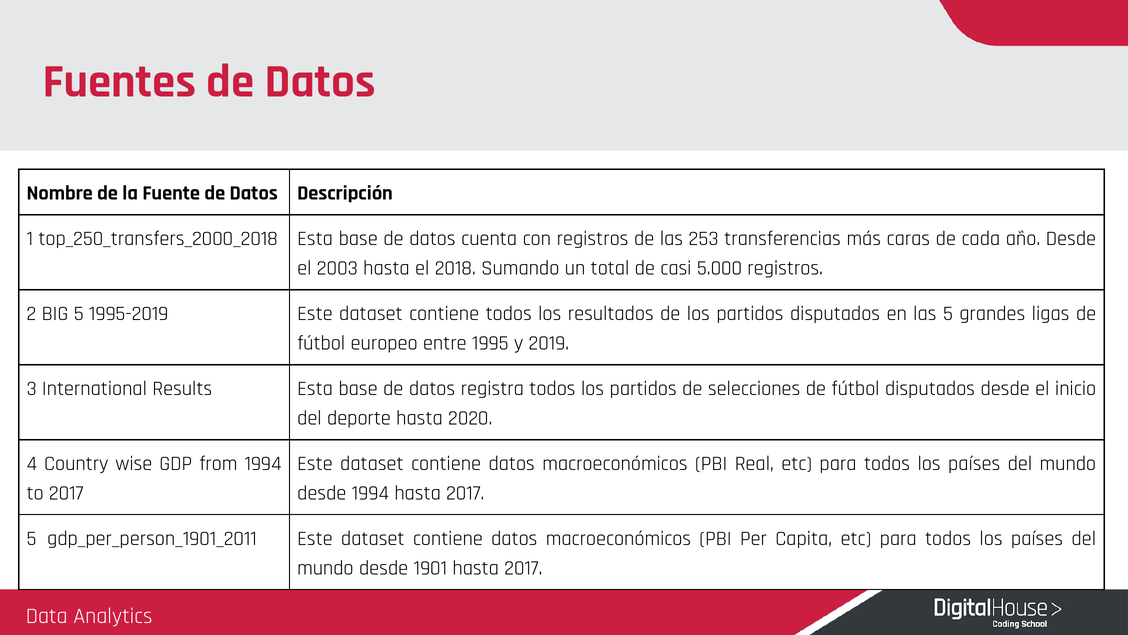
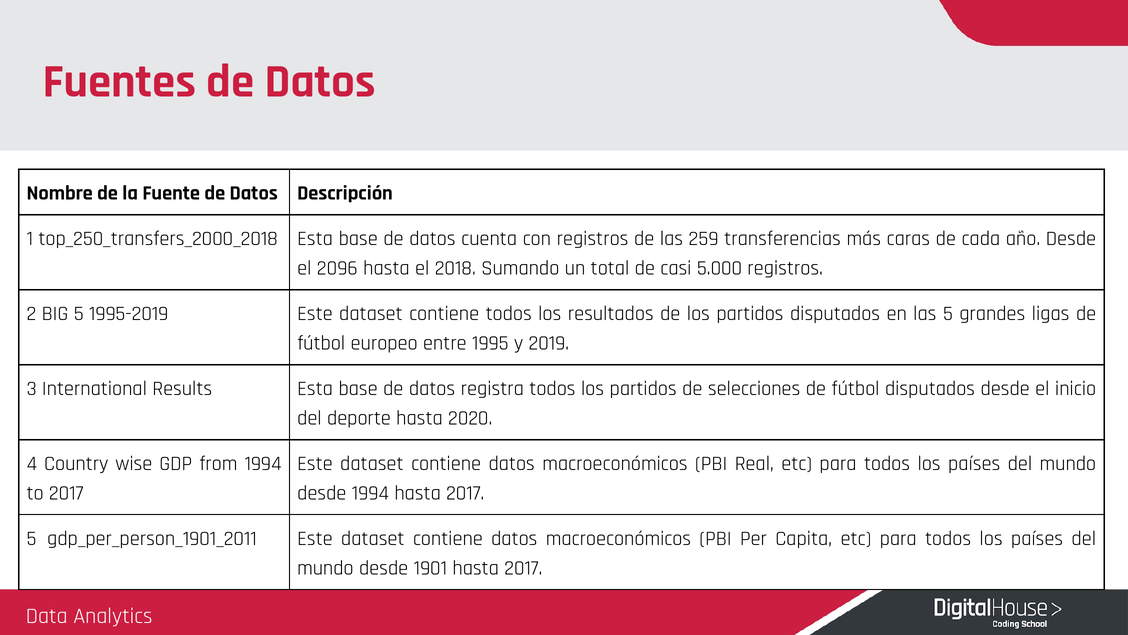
253: 253 -> 259
2003: 2003 -> 2096
